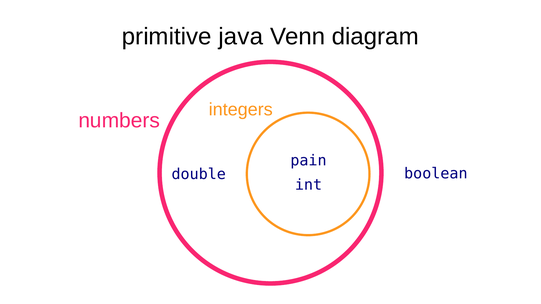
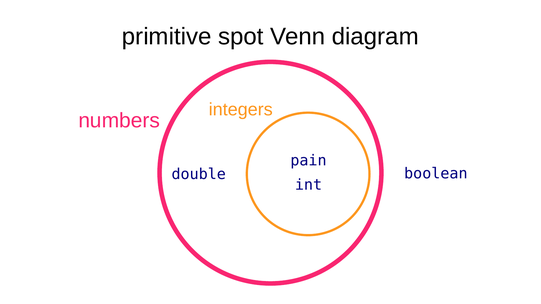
java: java -> spot
